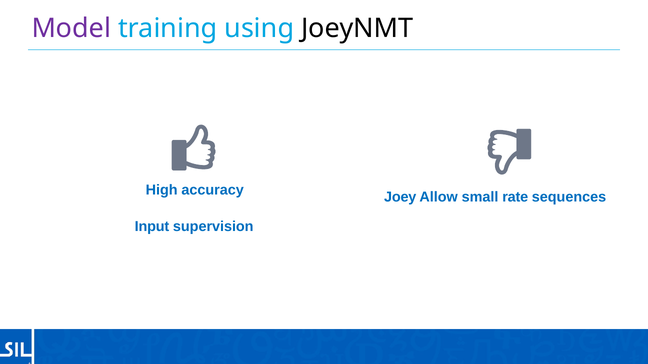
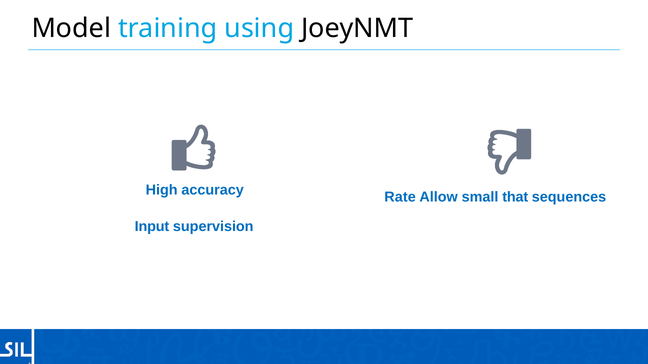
Model colour: purple -> black
Joey: Joey -> Rate
rate: rate -> that
